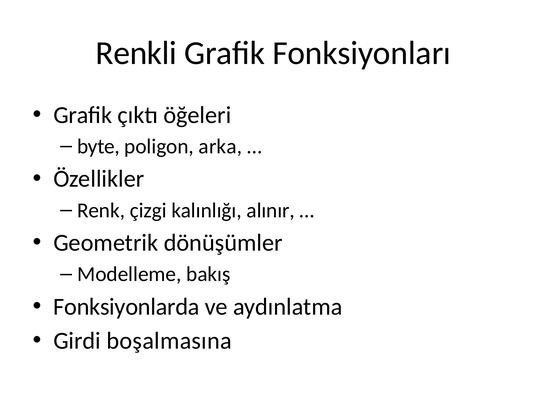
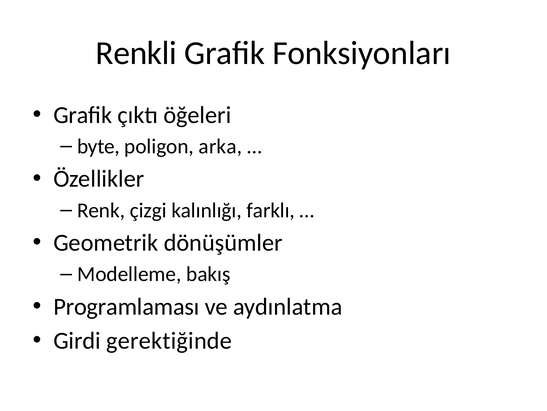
alınır: alınır -> farklı
Fonksiyonlarda: Fonksiyonlarda -> Programlaması
boşalmasına: boşalmasına -> gerektiğinde
